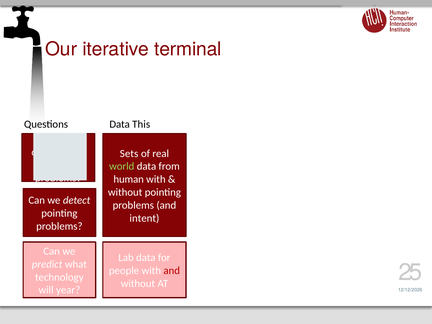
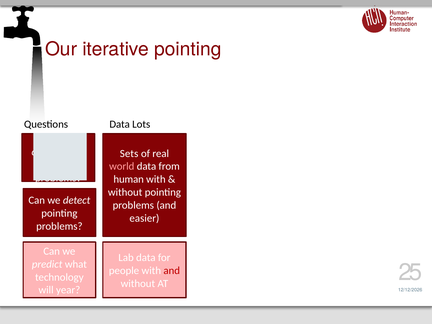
iterative terminal: terminal -> pointing
This: This -> Lots
world colour: light green -> pink
intent: intent -> easier
